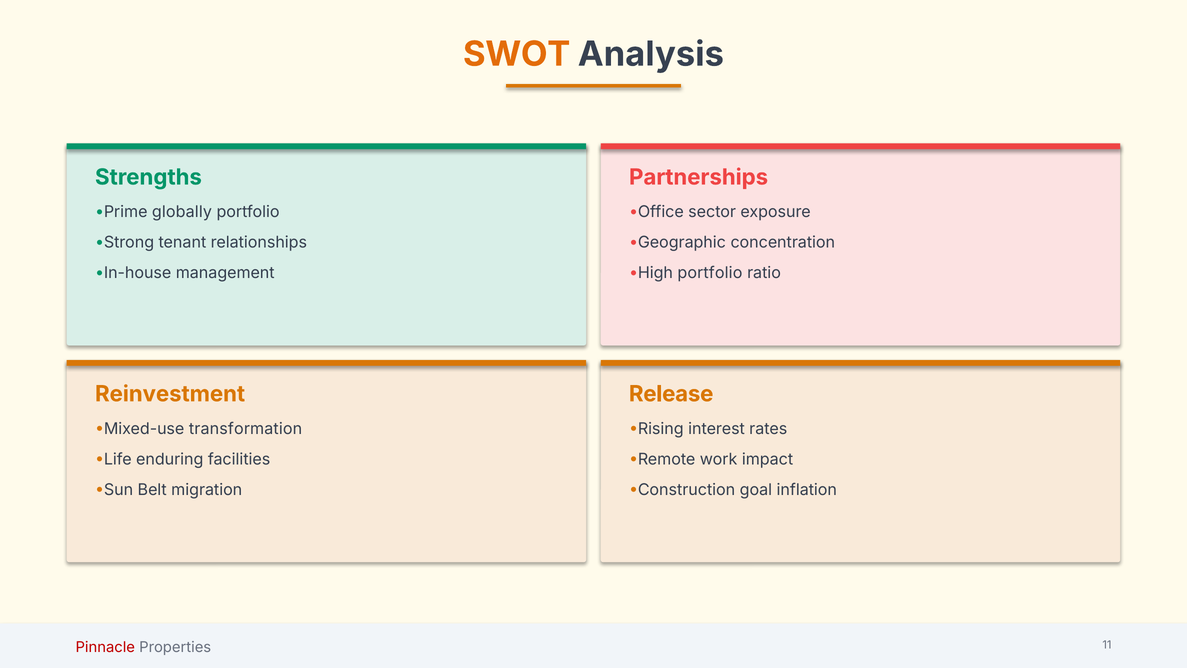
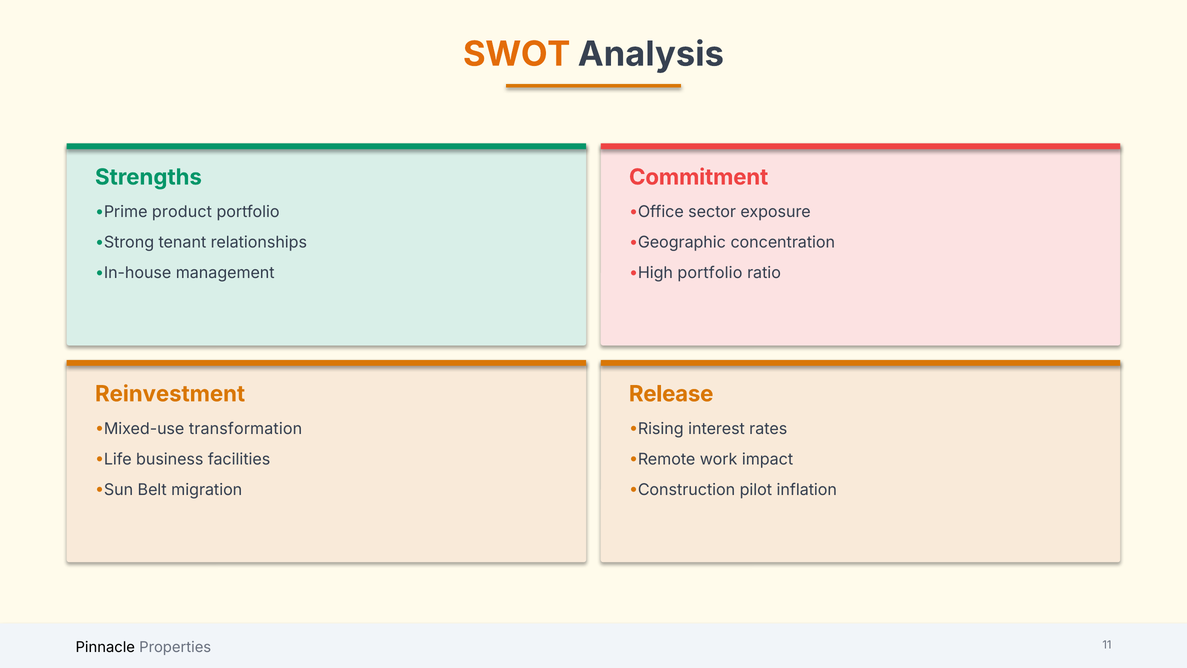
Partnerships: Partnerships -> Commitment
globally: globally -> product
enduring: enduring -> business
goal: goal -> pilot
Pinnacle colour: red -> black
